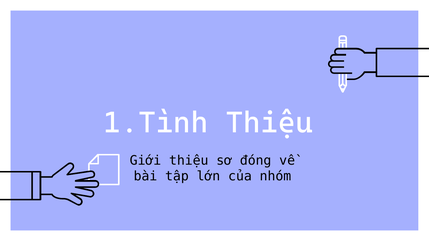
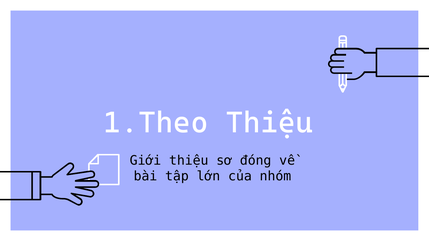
1.Tình: 1.Tình -> 1.Theo
